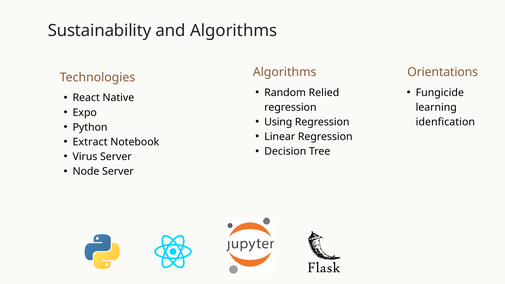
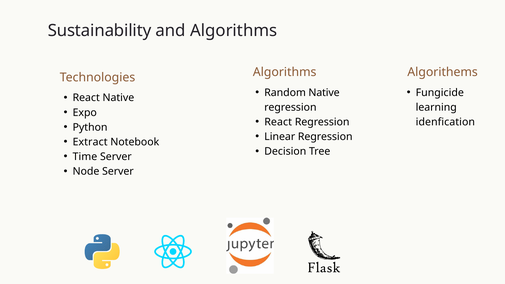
Orientations: Orientations -> Algorithems
Random Relied: Relied -> Native
Using at (278, 122): Using -> React
Virus: Virus -> Time
